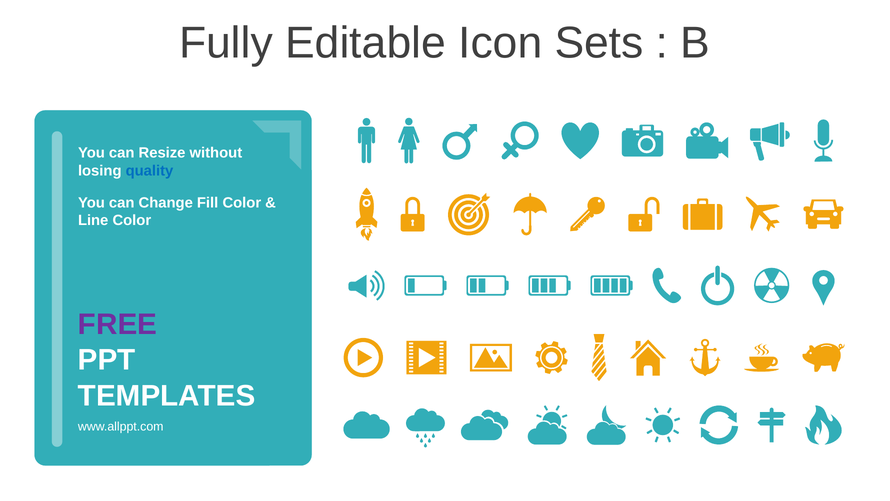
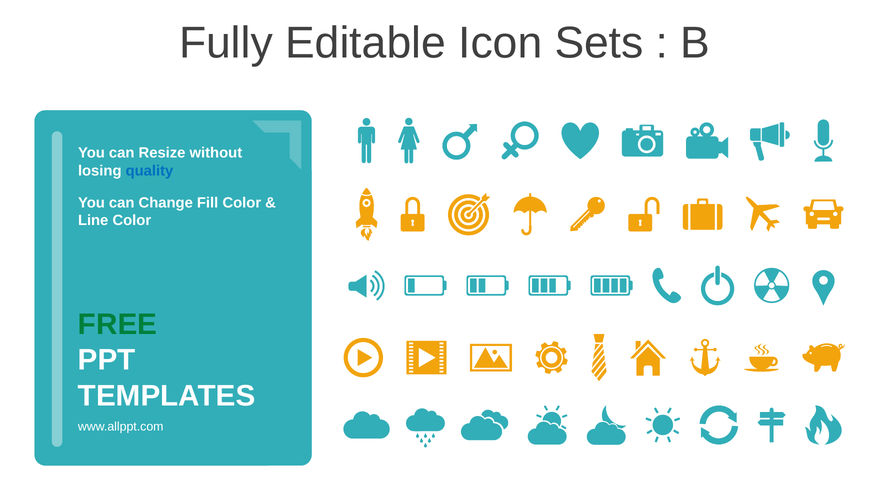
FREE colour: purple -> green
